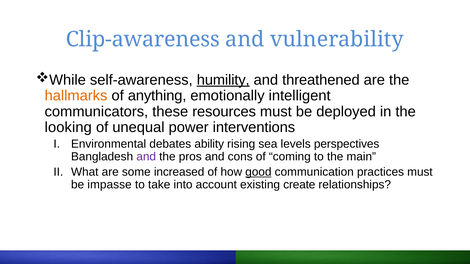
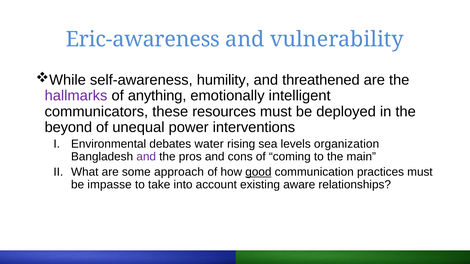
Clip-awareness: Clip-awareness -> Eric-awareness
humility underline: present -> none
hallmarks colour: orange -> purple
looking: looking -> beyond
ability: ability -> water
perspectives: perspectives -> organization
increased: increased -> approach
create: create -> aware
